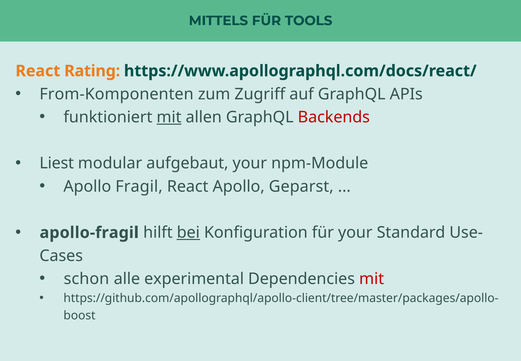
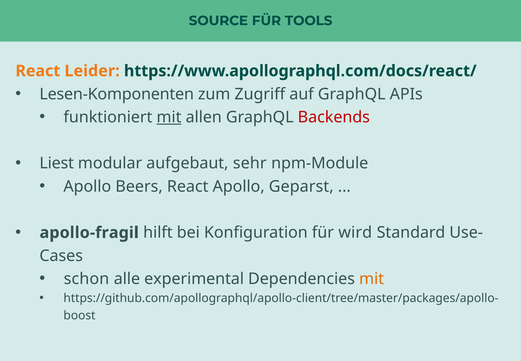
MITTELS: MITTELS -> SOURCE
Rating: Rating -> Leider
From-Komponenten: From-Komponenten -> Lesen-Komponenten
aufgebaut your: your -> sehr
Fragil: Fragil -> Beers
bei underline: present -> none
für your: your -> wird
mit at (372, 279) colour: red -> orange
